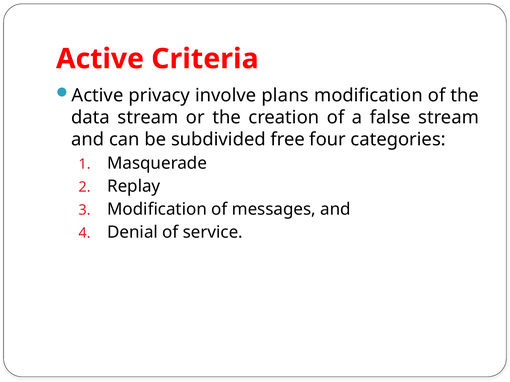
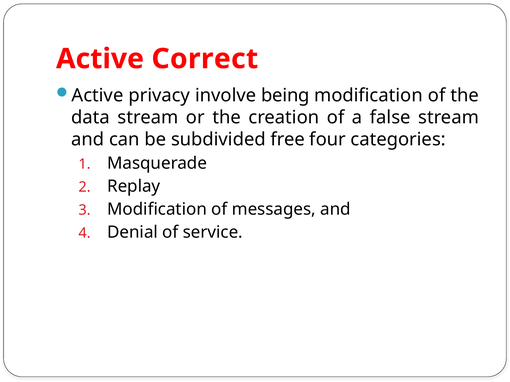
Criteria: Criteria -> Correct
plans: plans -> being
